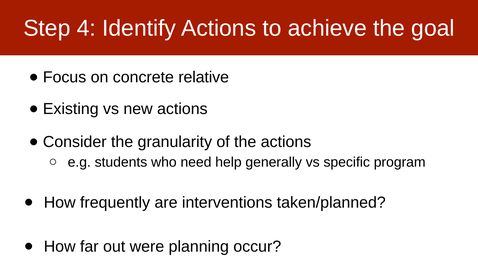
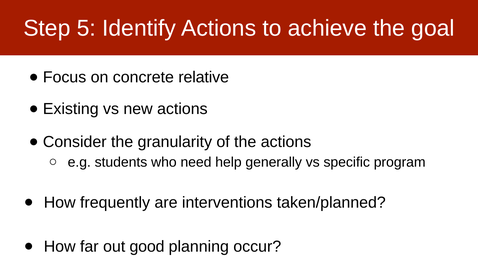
4: 4 -> 5
were: were -> good
